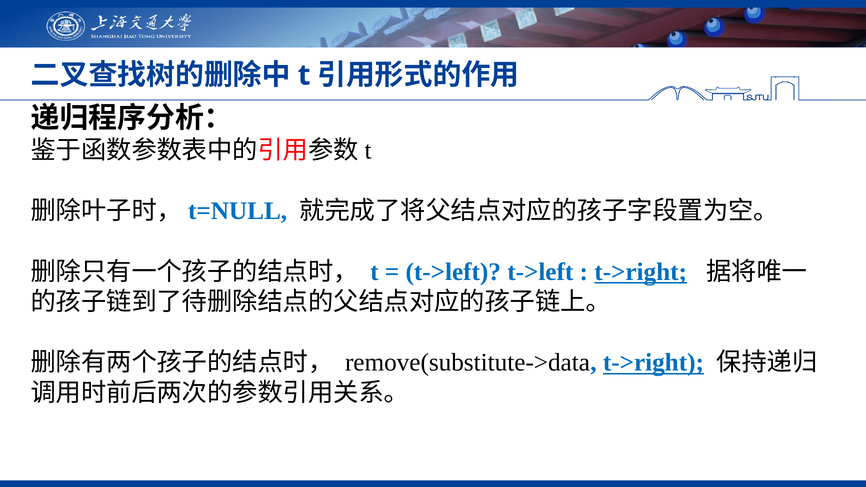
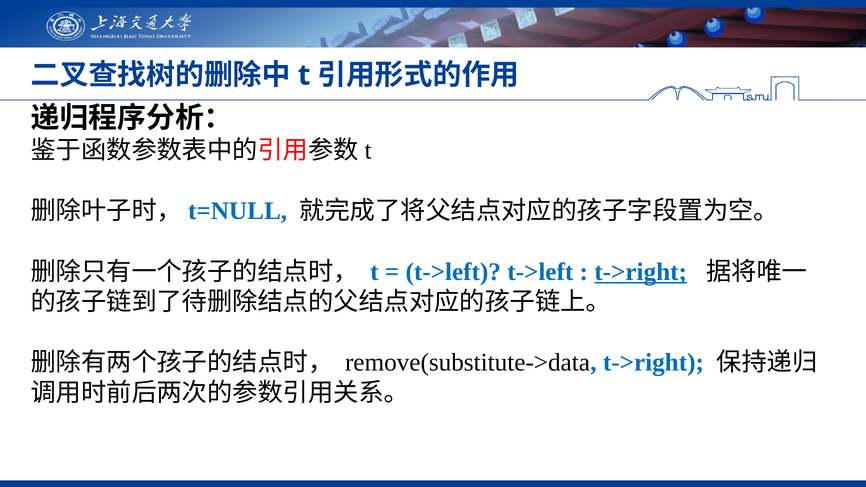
t->right at (653, 363) underline: present -> none
